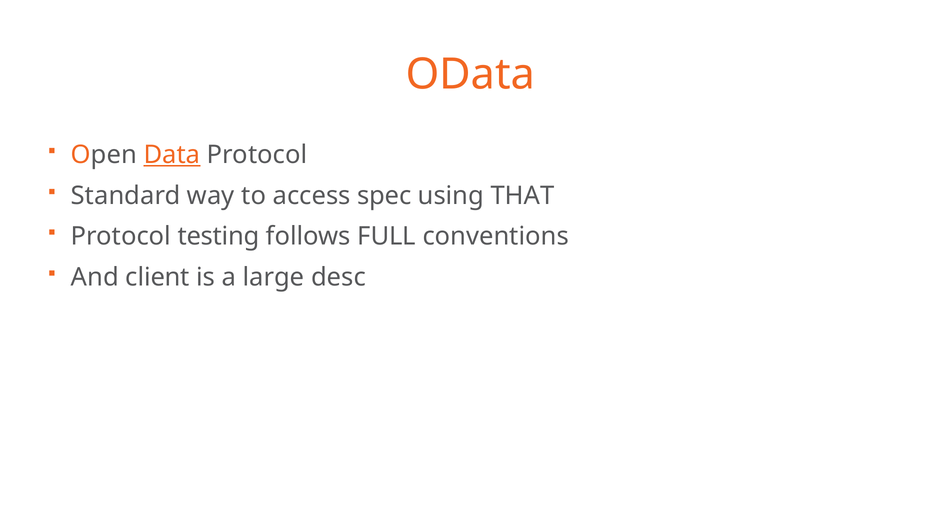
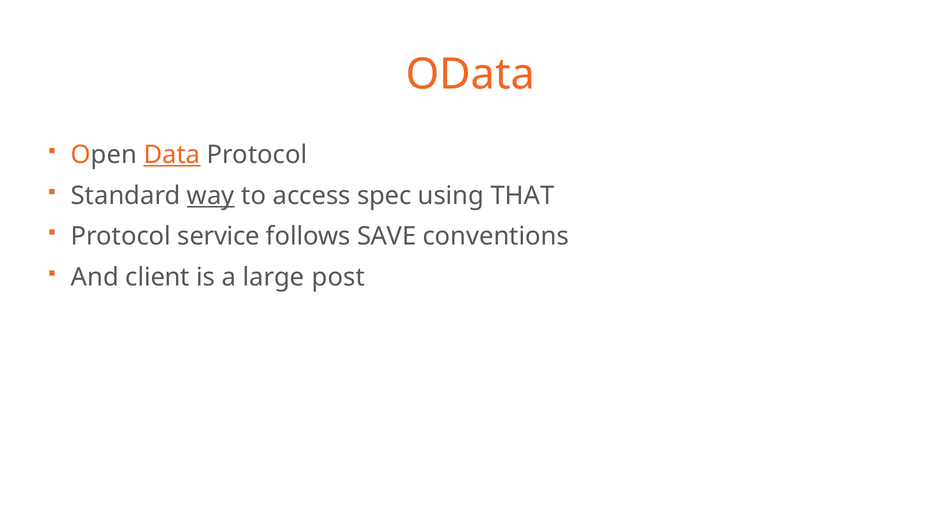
way underline: none -> present
testing: testing -> service
FULL: FULL -> SAVE
desc: desc -> post
